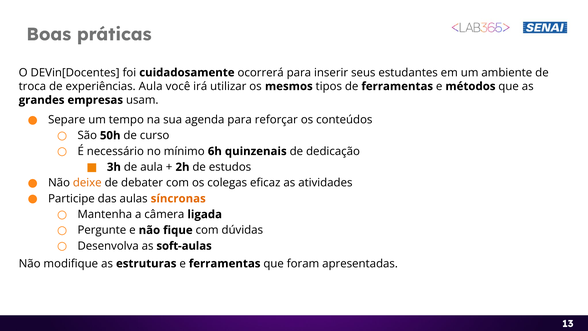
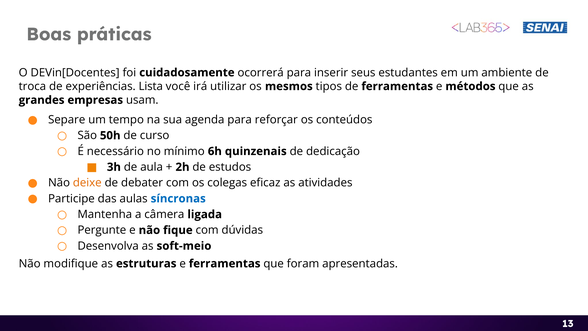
experiências Aula: Aula -> Lista
síncronas colour: orange -> blue
soft-aulas: soft-aulas -> soft-meio
